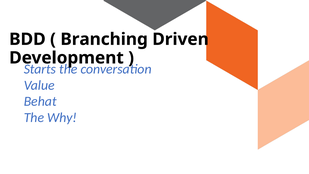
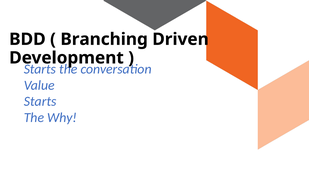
Behat at (40, 101): Behat -> Starts
